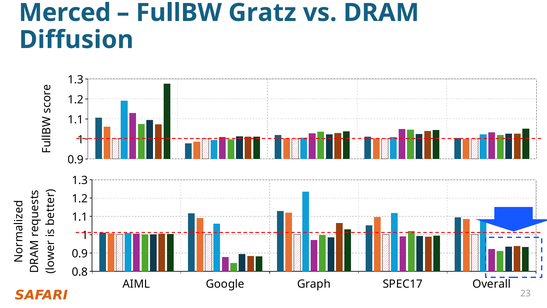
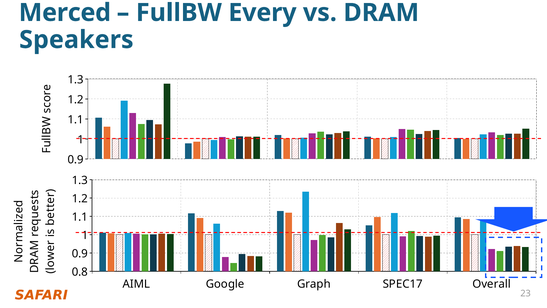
Gratz: Gratz -> Every
Diffusion: Diffusion -> Speakers
